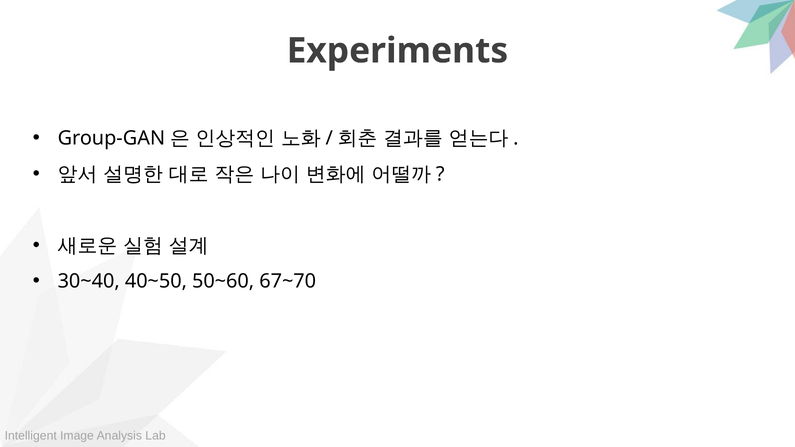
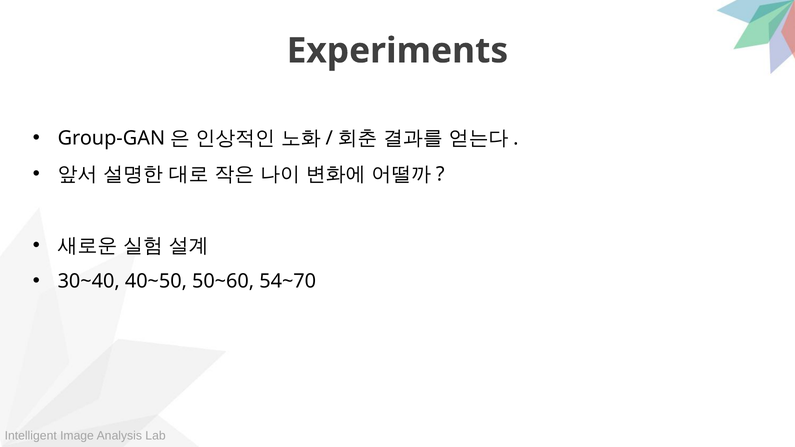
67~70: 67~70 -> 54~70
